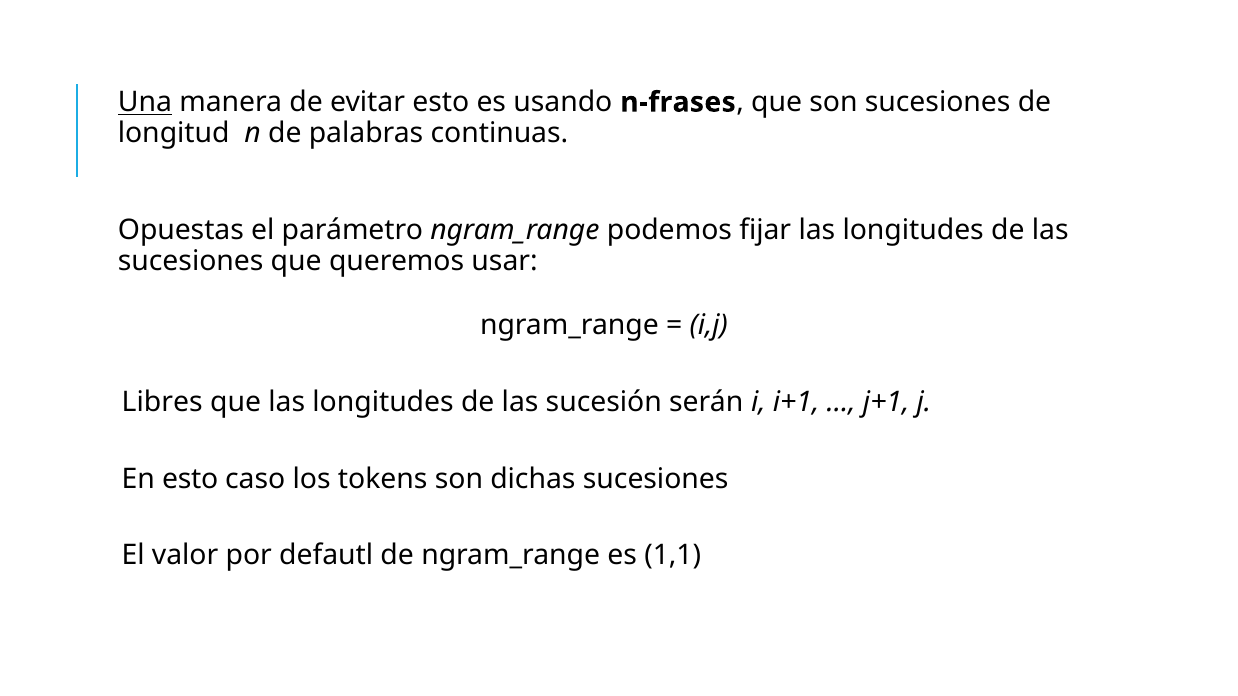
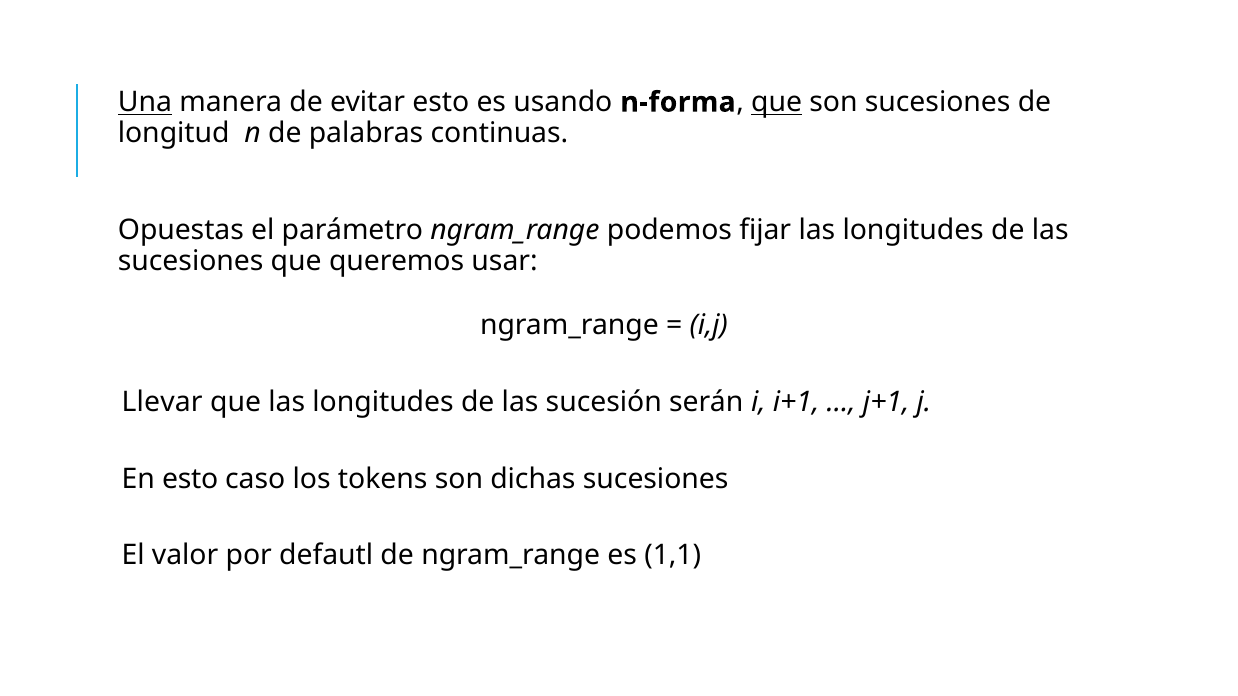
n-frases: n-frases -> n-forma
que at (777, 102) underline: none -> present
Libres: Libres -> Llevar
